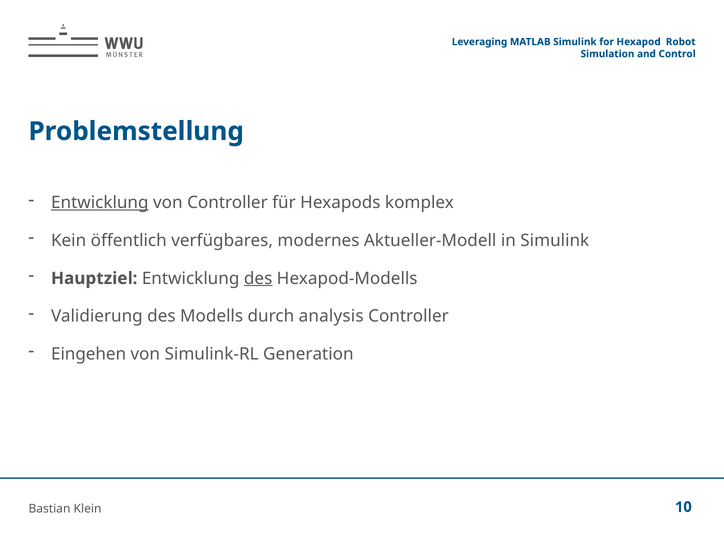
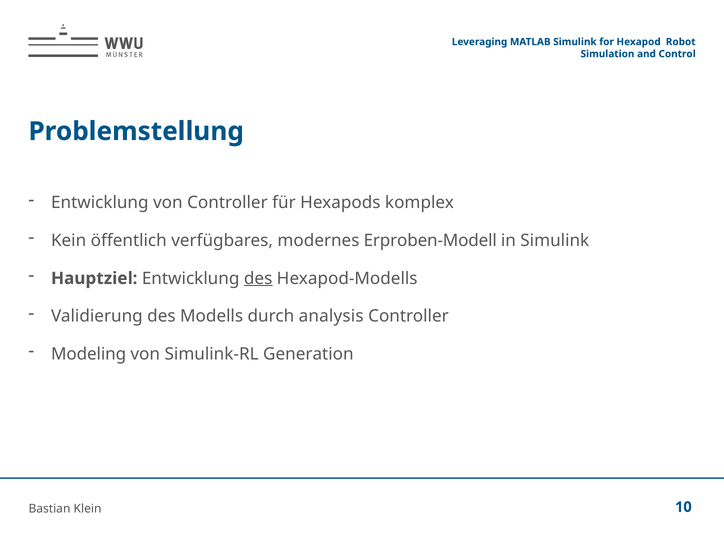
Entwicklung at (100, 203) underline: present -> none
Aktueller-Modell: Aktueller-Modell -> Erproben-Modell
Eingehen: Eingehen -> Modeling
